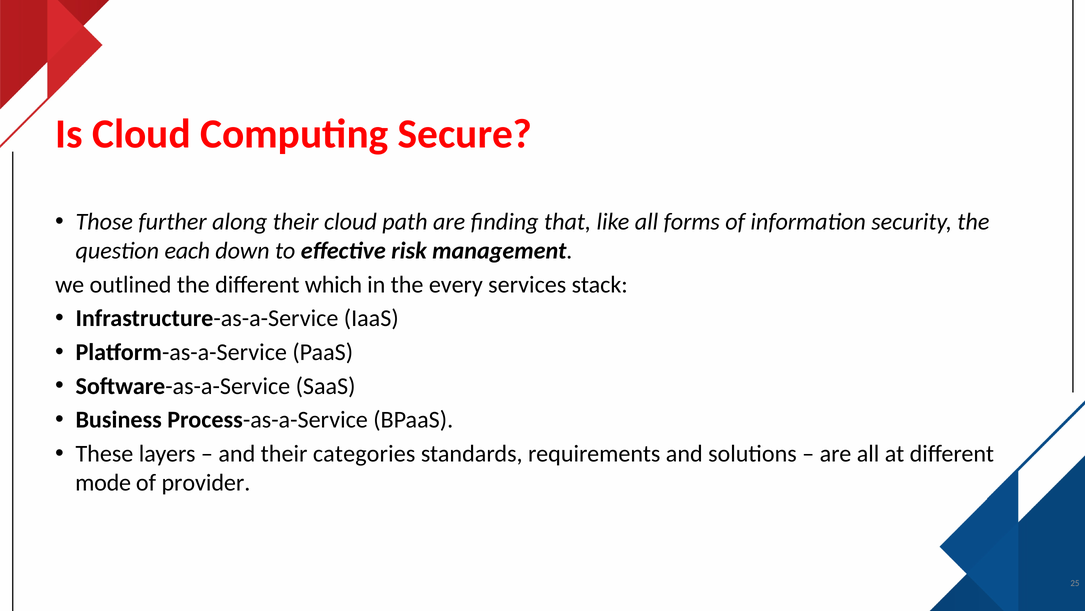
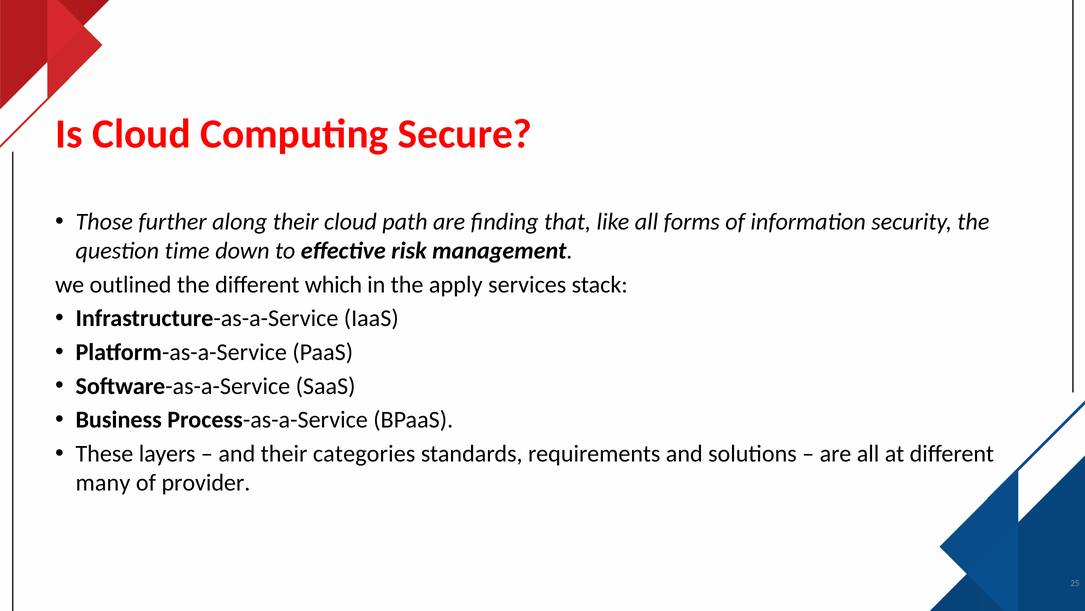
each: each -> time
every: every -> apply
mode: mode -> many
